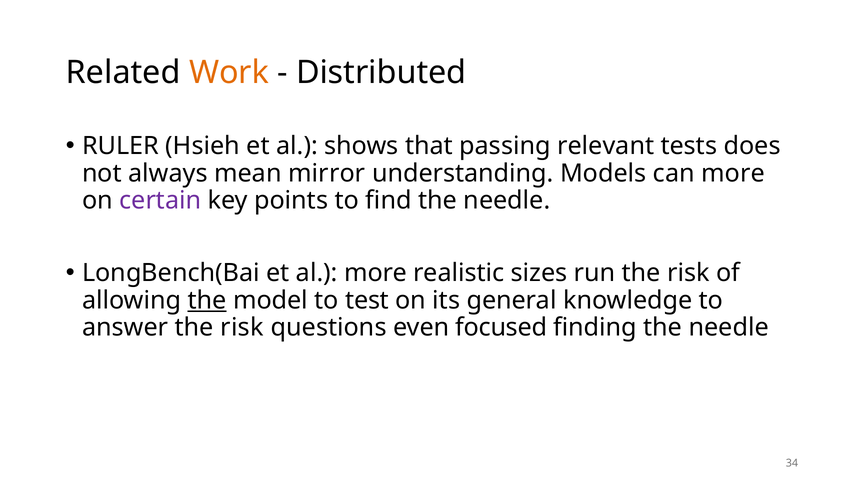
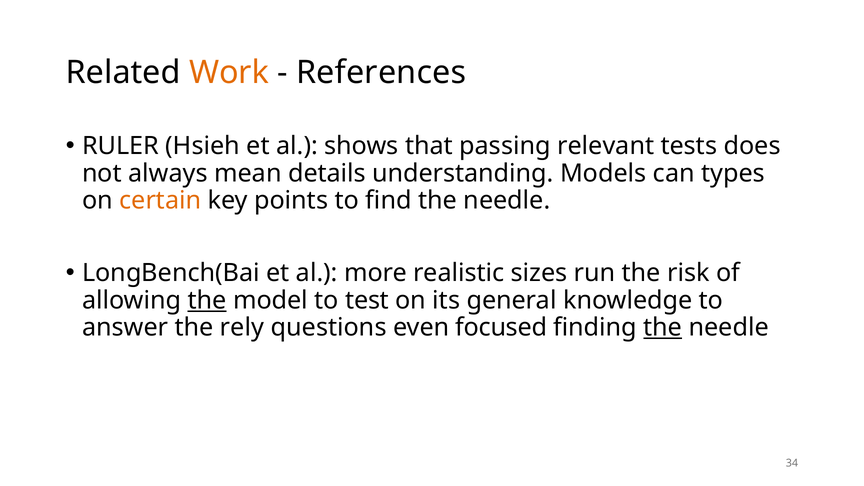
Distributed: Distributed -> References
mirror: mirror -> details
can more: more -> types
certain colour: purple -> orange
answer the risk: risk -> rely
the at (663, 327) underline: none -> present
